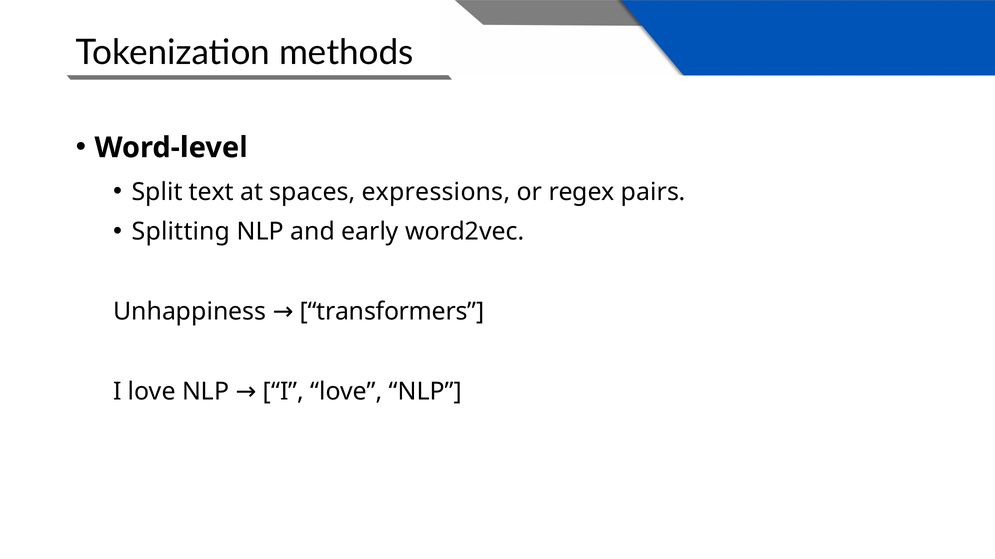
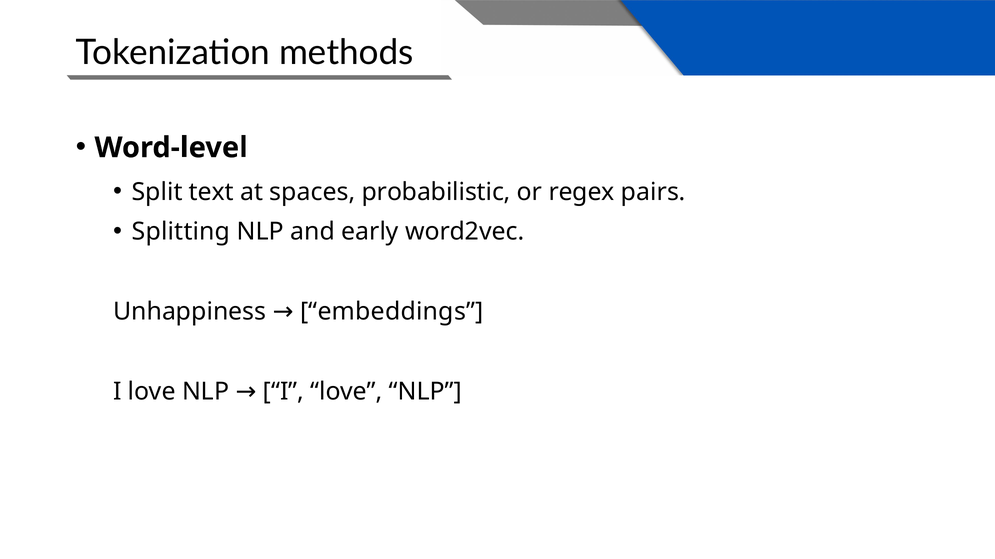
expressions: expressions -> probabilistic
transformers: transformers -> embeddings
